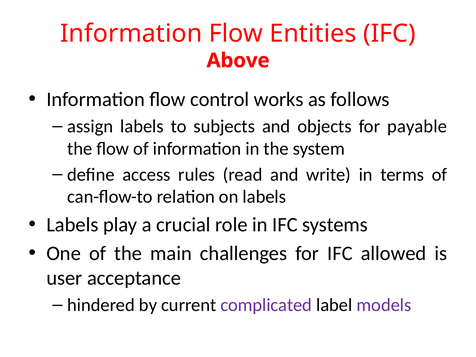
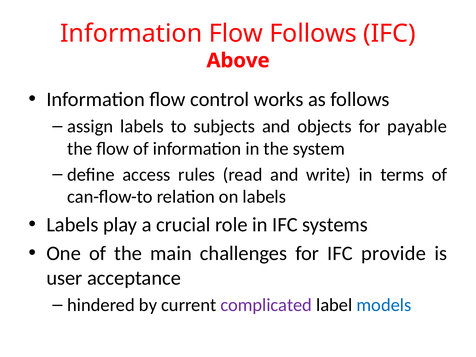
Flow Entities: Entities -> Follows
allowed: allowed -> provide
models colour: purple -> blue
